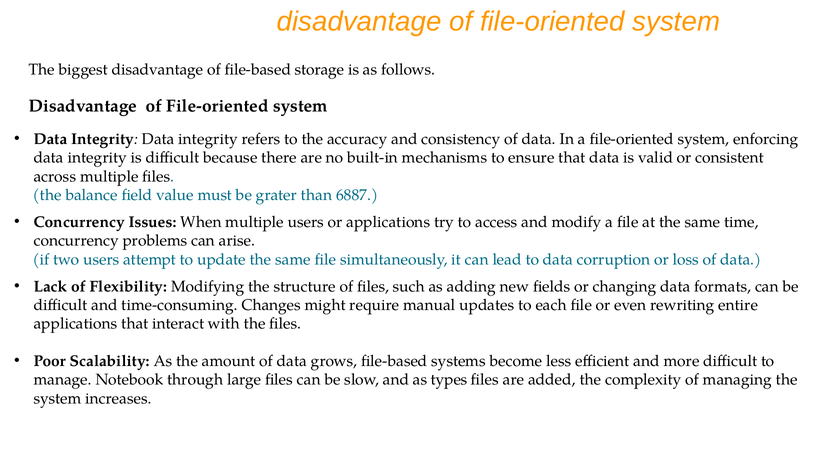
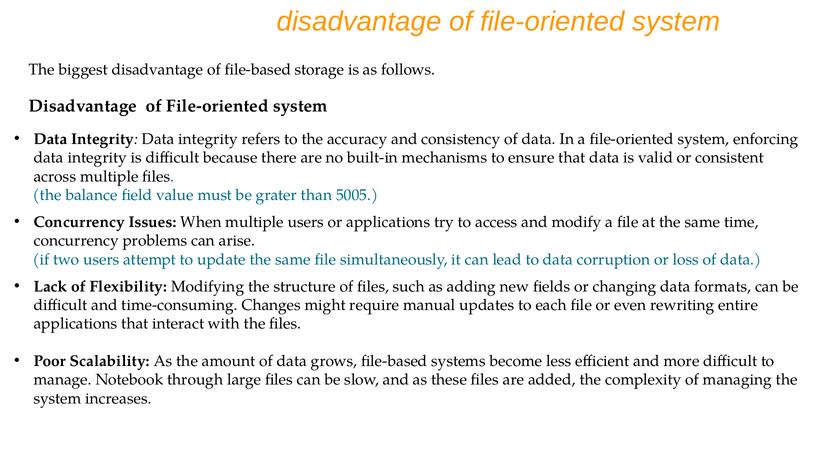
6887: 6887 -> 5005
types: types -> these
